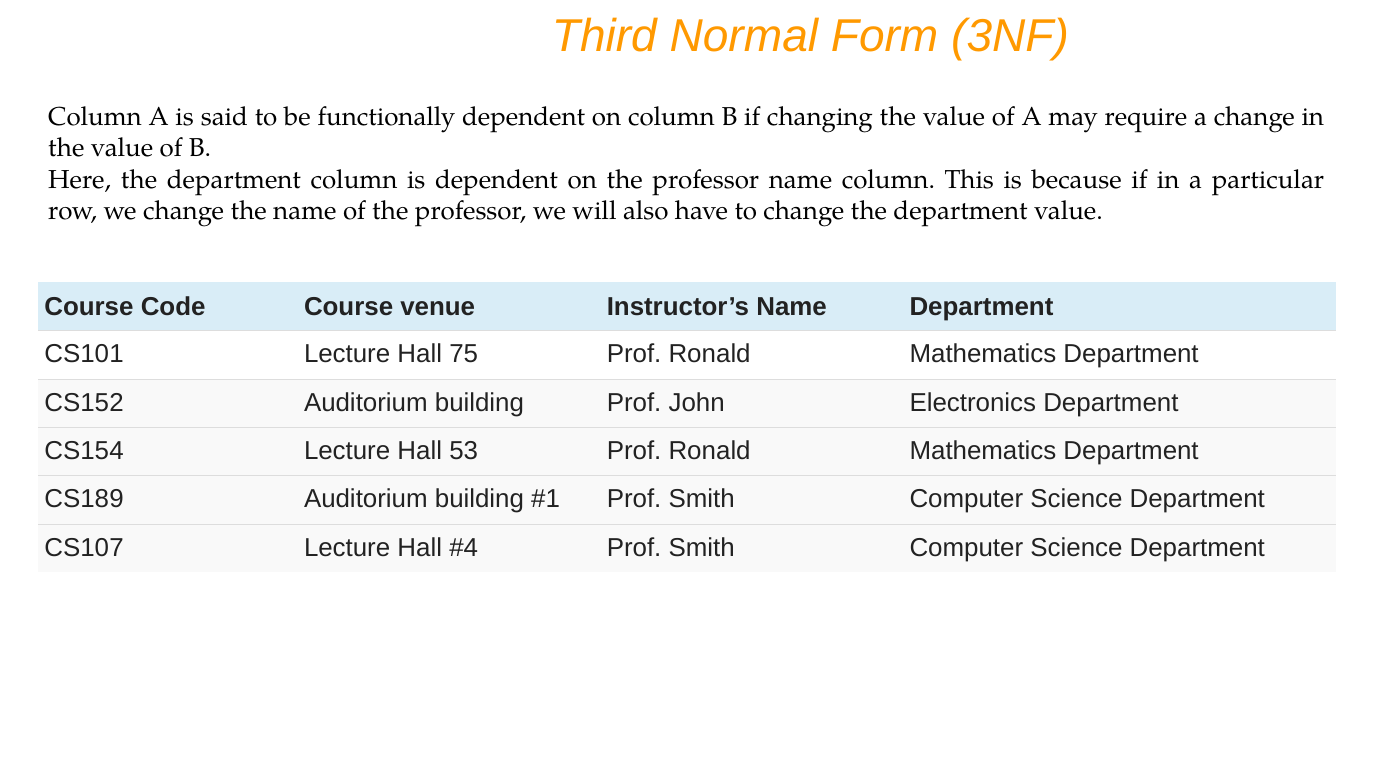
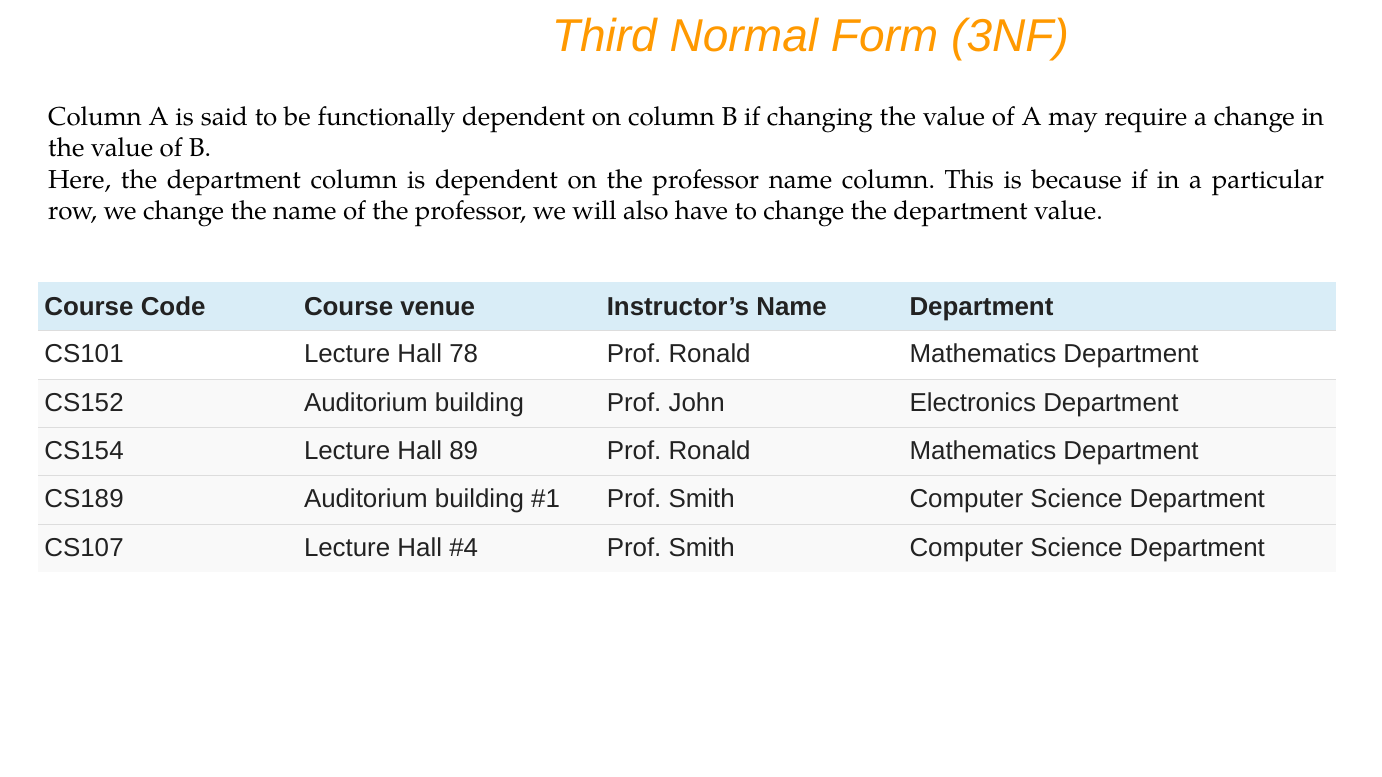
75: 75 -> 78
53: 53 -> 89
